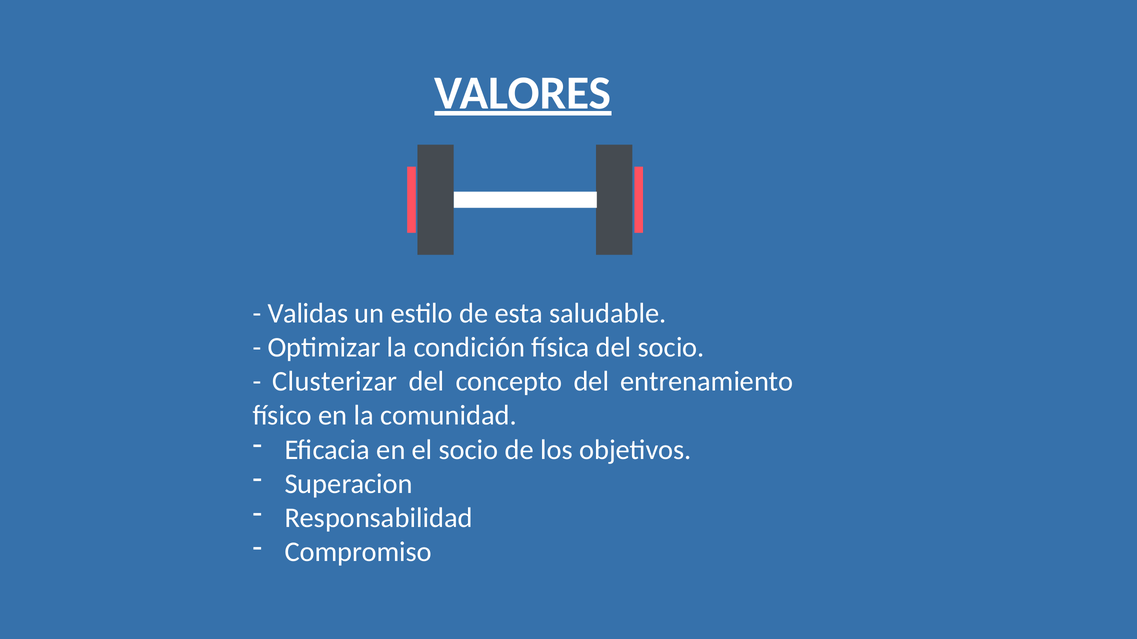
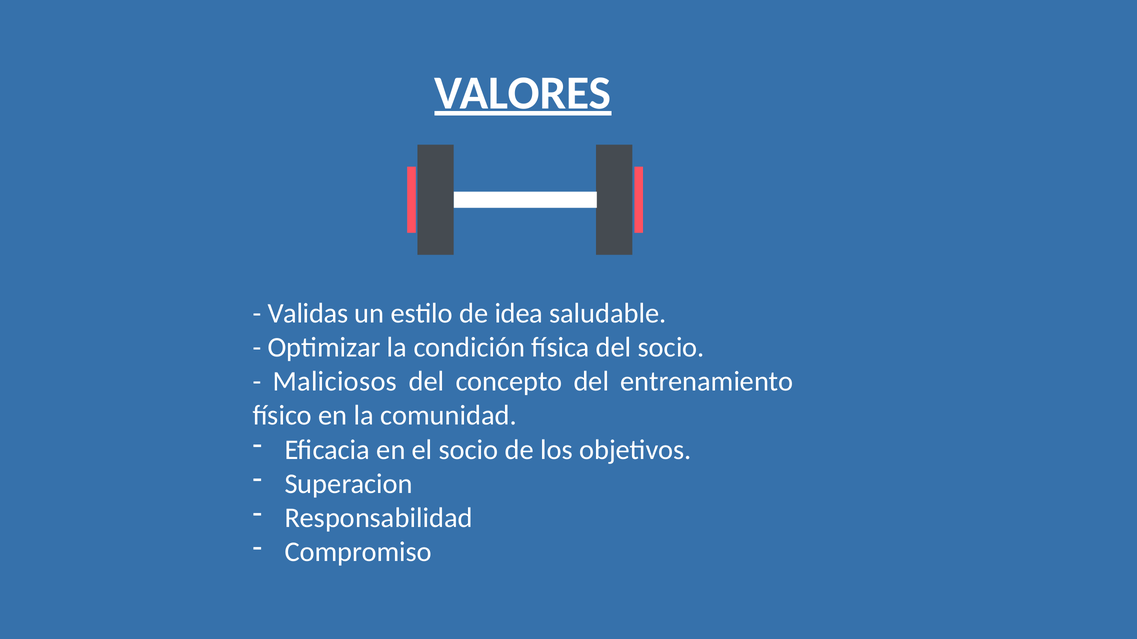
esta: esta -> idea
Clusterizar: Clusterizar -> Maliciosos
